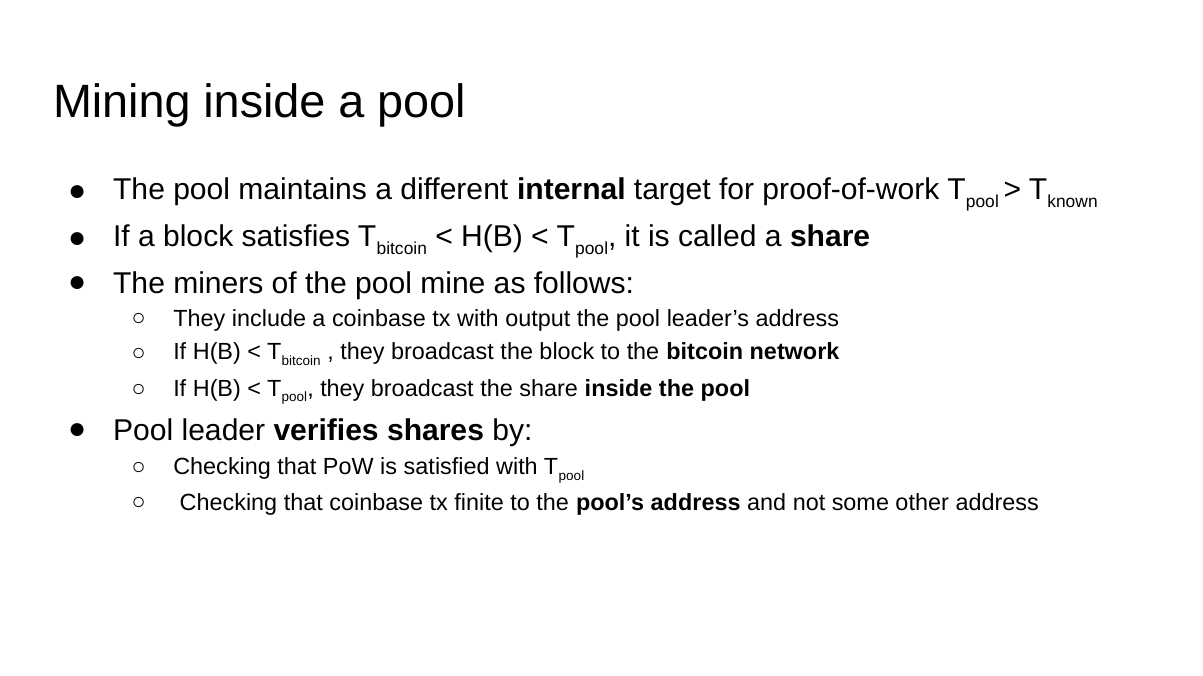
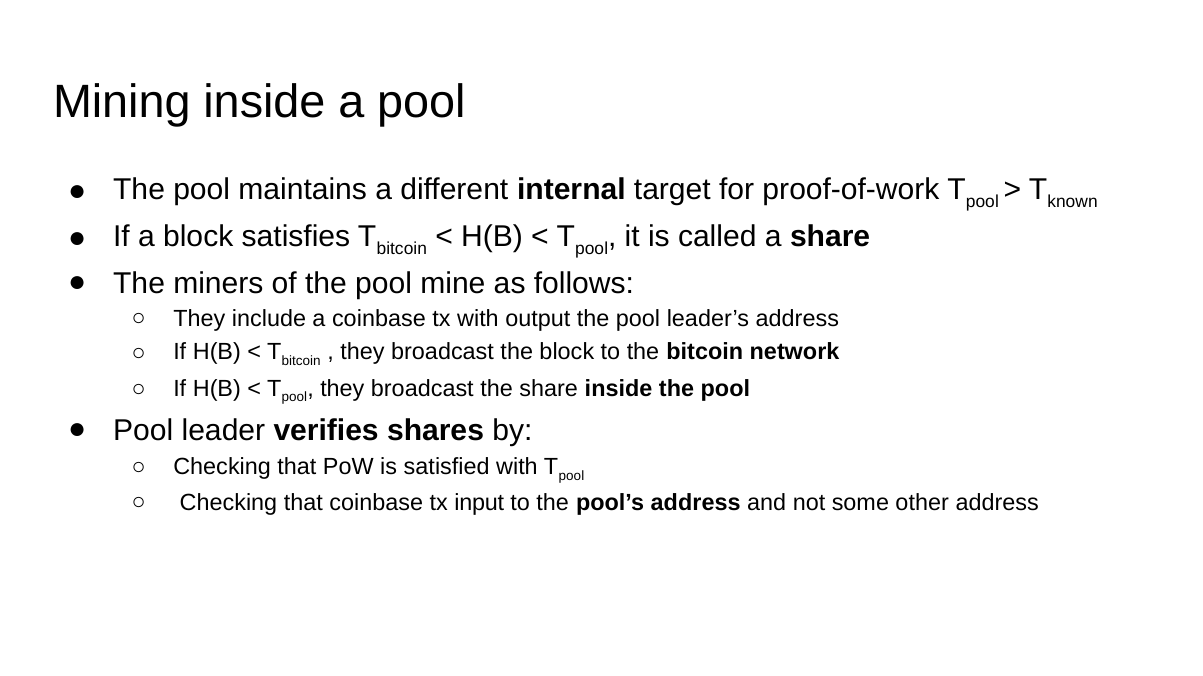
finite: finite -> input
